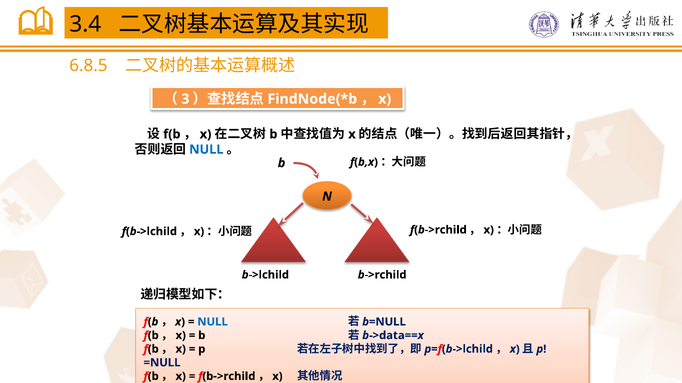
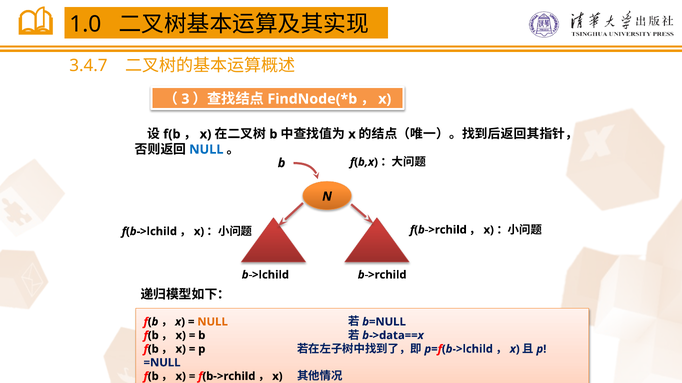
3.4: 3.4 -> 1.0
6.8.5: 6.8.5 -> 3.4.7
NULL at (213, 322) colour: blue -> orange
